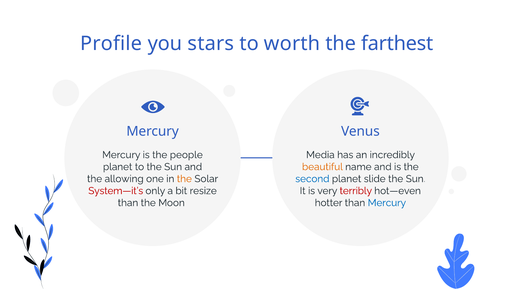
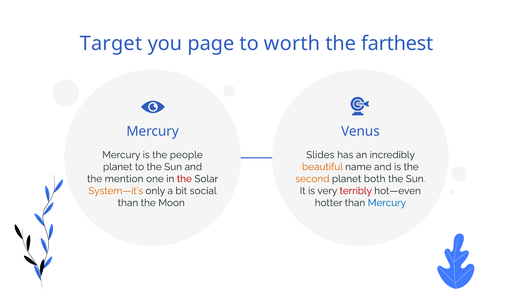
Profile: Profile -> Target
stars: stars -> page
Media: Media -> Slides
allowing: allowing -> mention
the at (184, 179) colour: orange -> red
second colour: blue -> orange
slide: slide -> both
System—it’s colour: red -> orange
resize: resize -> social
